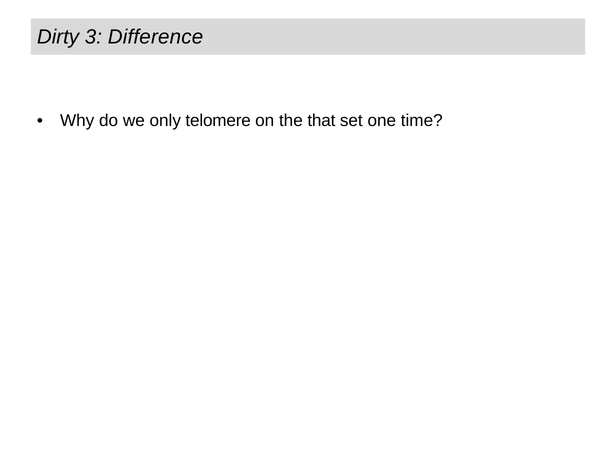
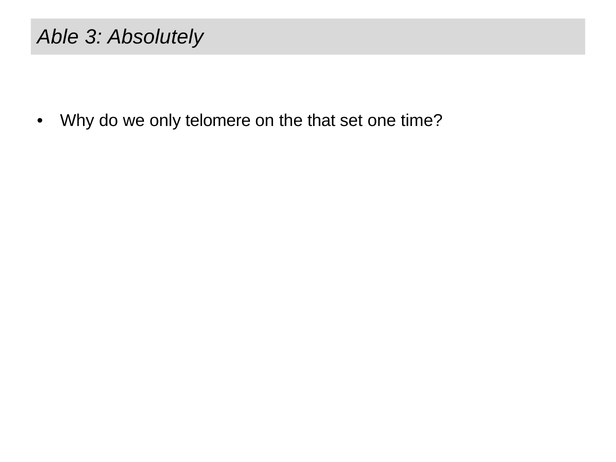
Dirty: Dirty -> Able
Difference: Difference -> Absolutely
